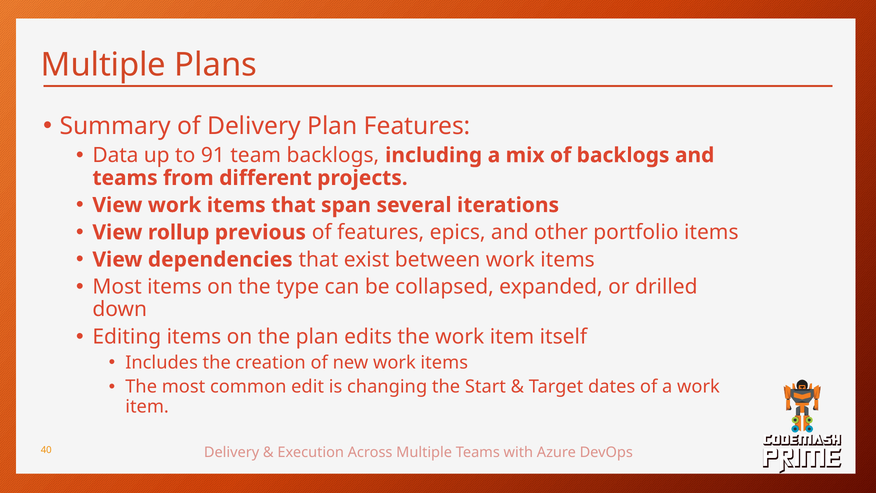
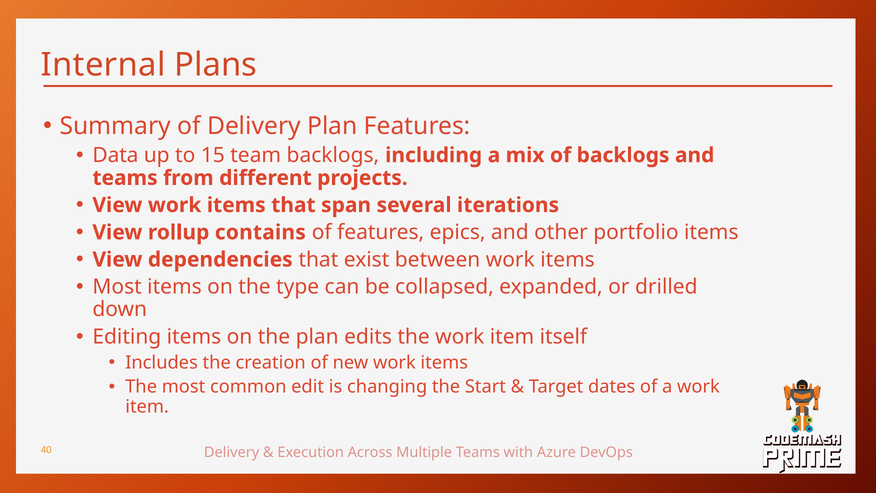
Multiple at (103, 65): Multiple -> Internal
91: 91 -> 15
previous: previous -> contains
